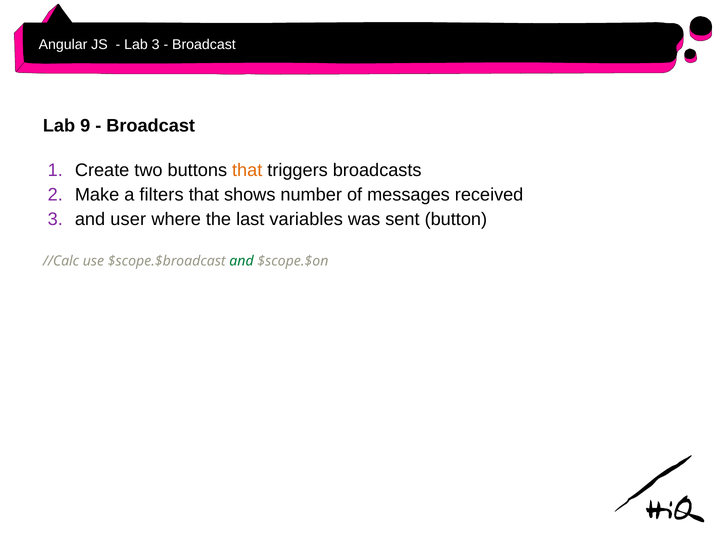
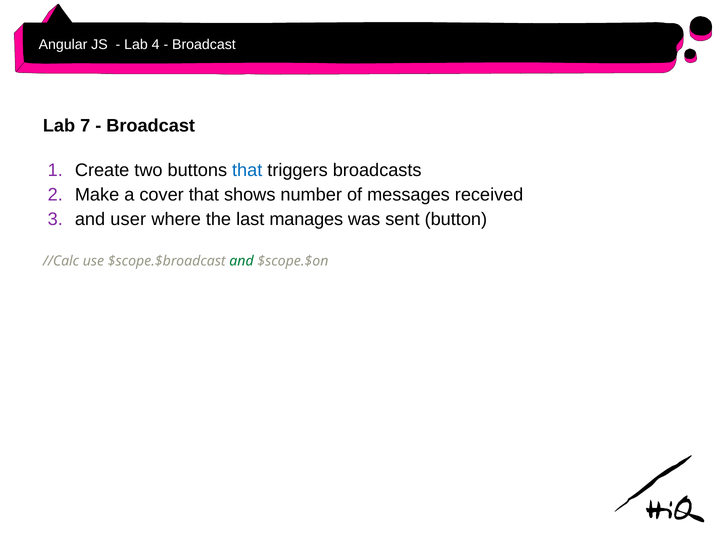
Lab 3: 3 -> 4
9: 9 -> 7
that at (247, 170) colour: orange -> blue
filters: filters -> cover
variables: variables -> manages
